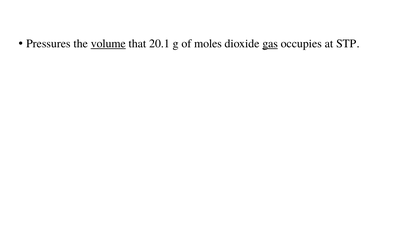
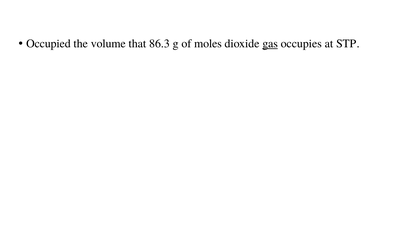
Pressures: Pressures -> Occupied
volume underline: present -> none
20.1: 20.1 -> 86.3
